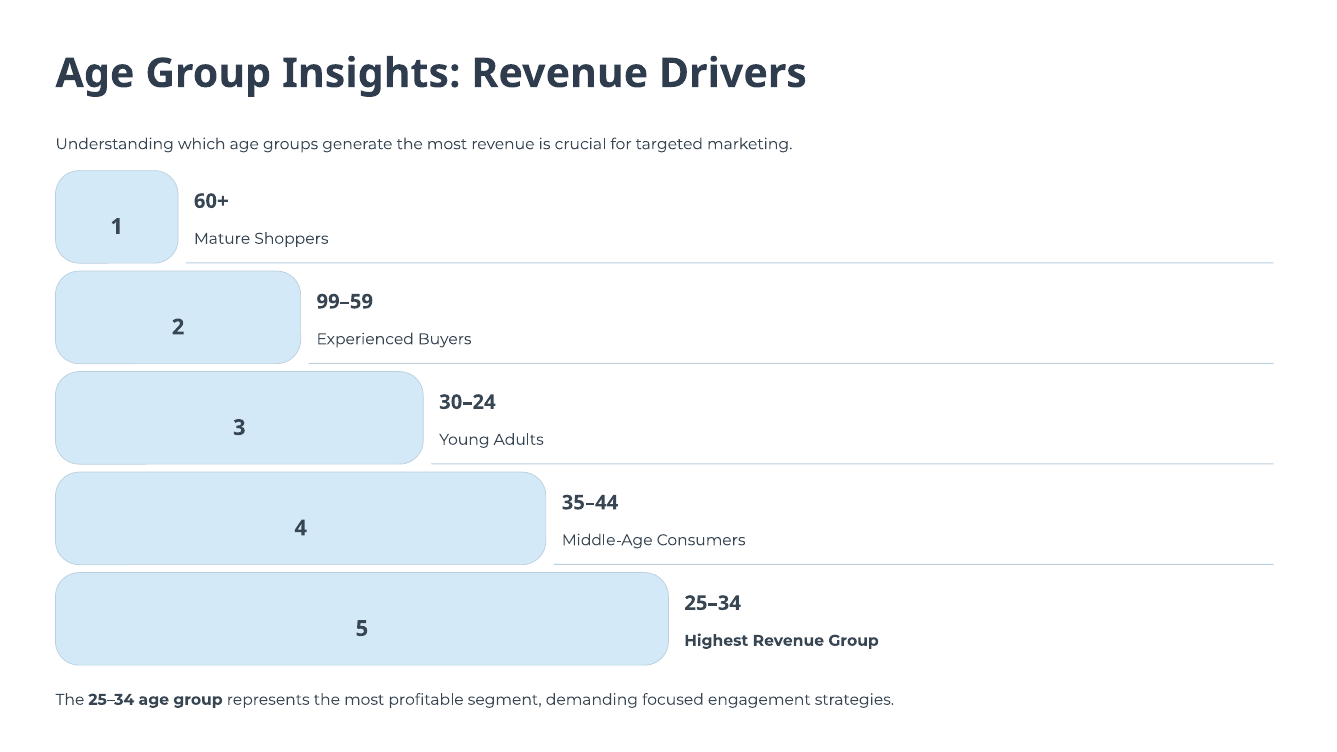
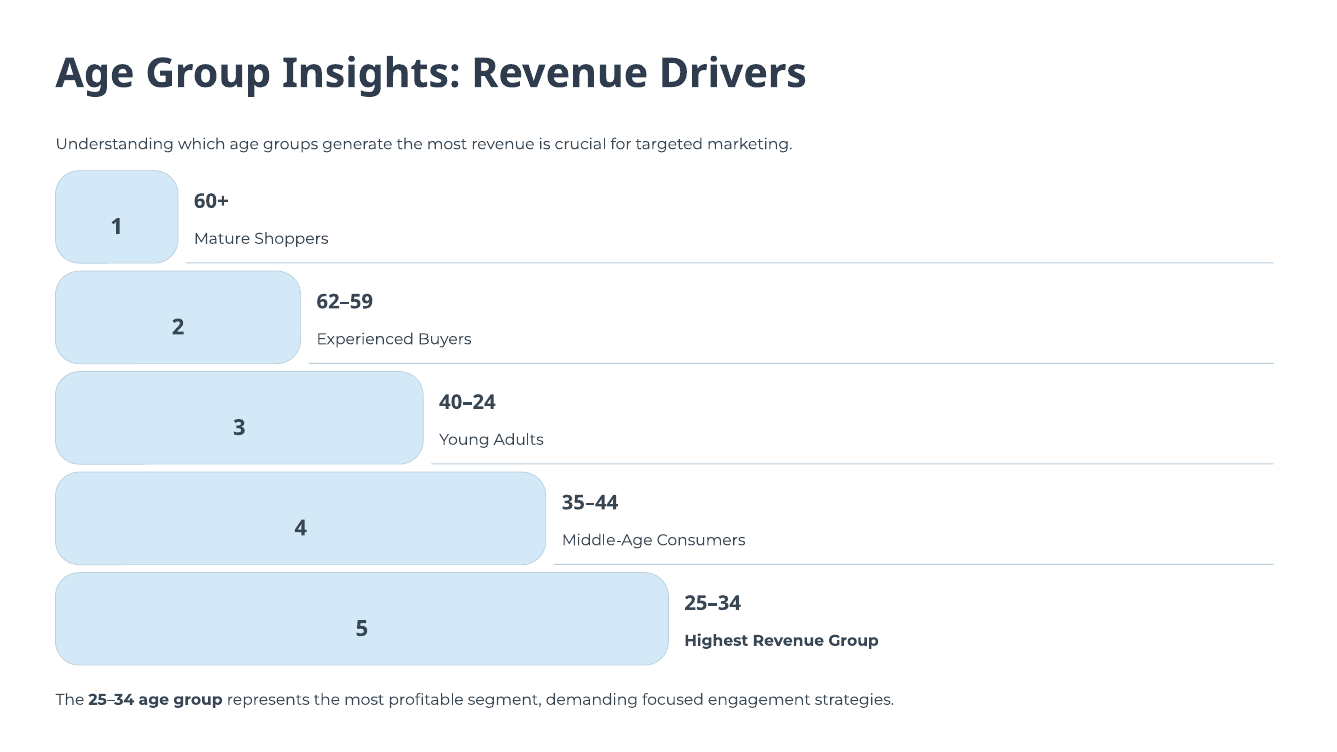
99–59: 99–59 -> 62–59
30–24: 30–24 -> 40–24
